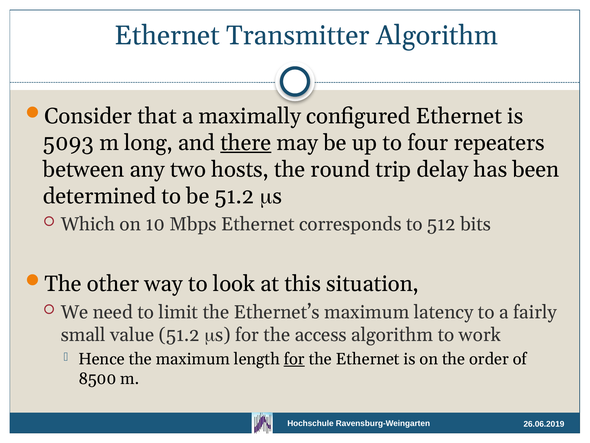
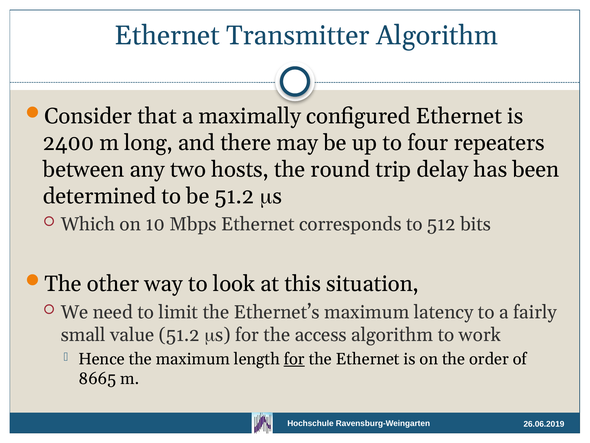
5093: 5093 -> 2400
there underline: present -> none
8500: 8500 -> 8665
